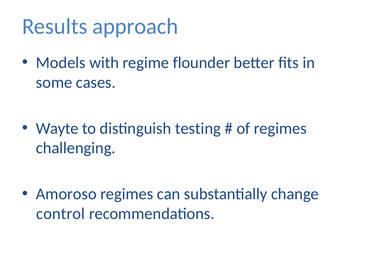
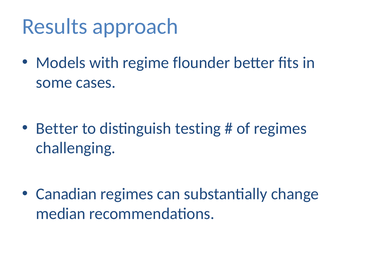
Wayte at (57, 128): Wayte -> Better
Amoroso: Amoroso -> Canadian
control: control -> median
